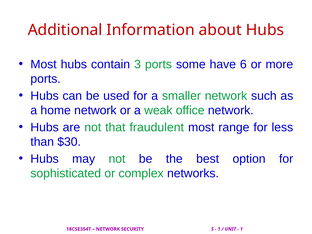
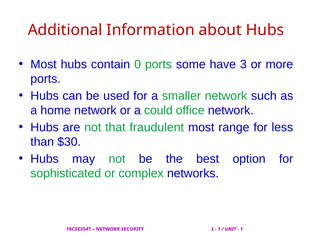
3: 3 -> 0
6: 6 -> 3
weak: weak -> could
